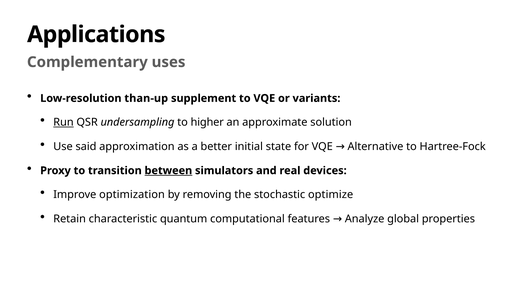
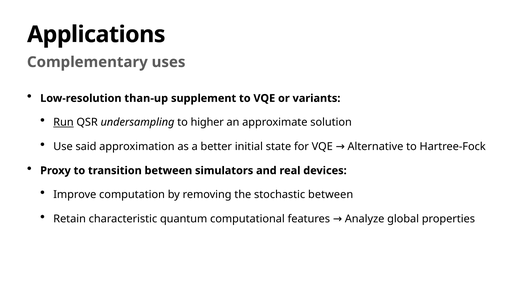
between at (168, 171) underline: present -> none
optimization: optimization -> computation
stochastic optimize: optimize -> between
